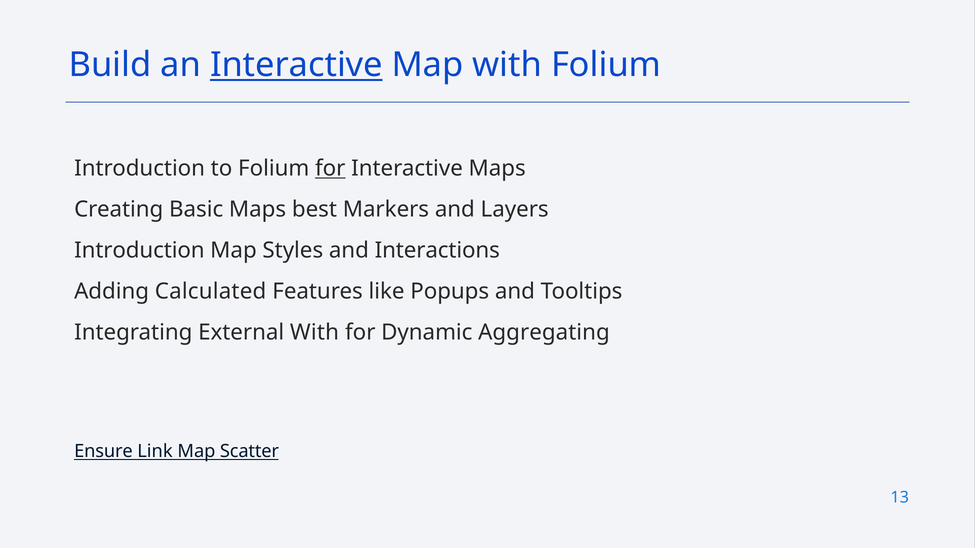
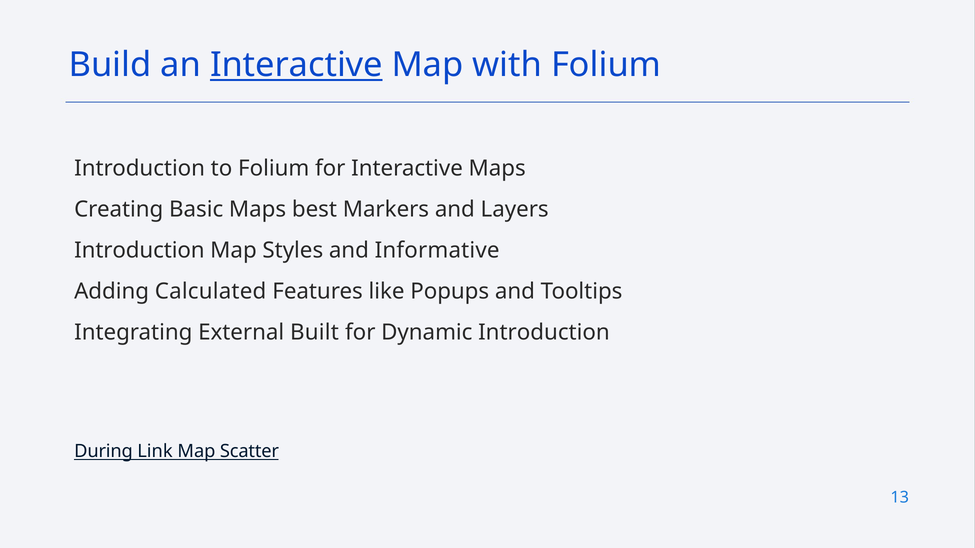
for at (330, 168) underline: present -> none
Interactions: Interactions -> Informative
External With: With -> Built
Dynamic Aggregating: Aggregating -> Introduction
Ensure: Ensure -> During
